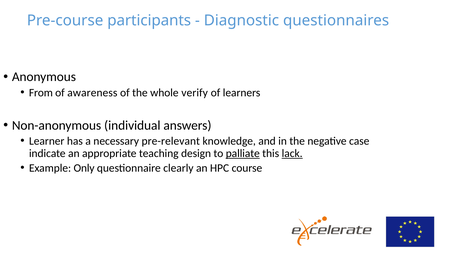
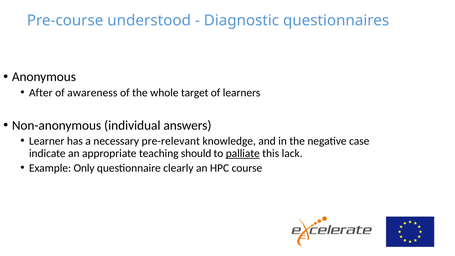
participants: participants -> understood
From: From -> After
verify: verify -> target
design: design -> should
lack underline: present -> none
